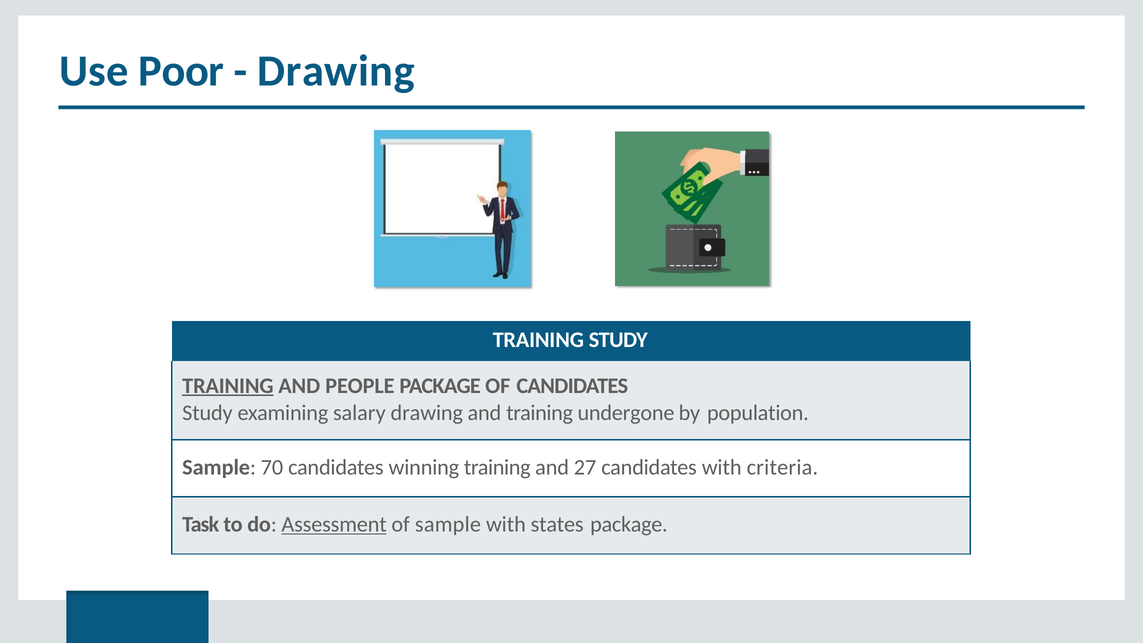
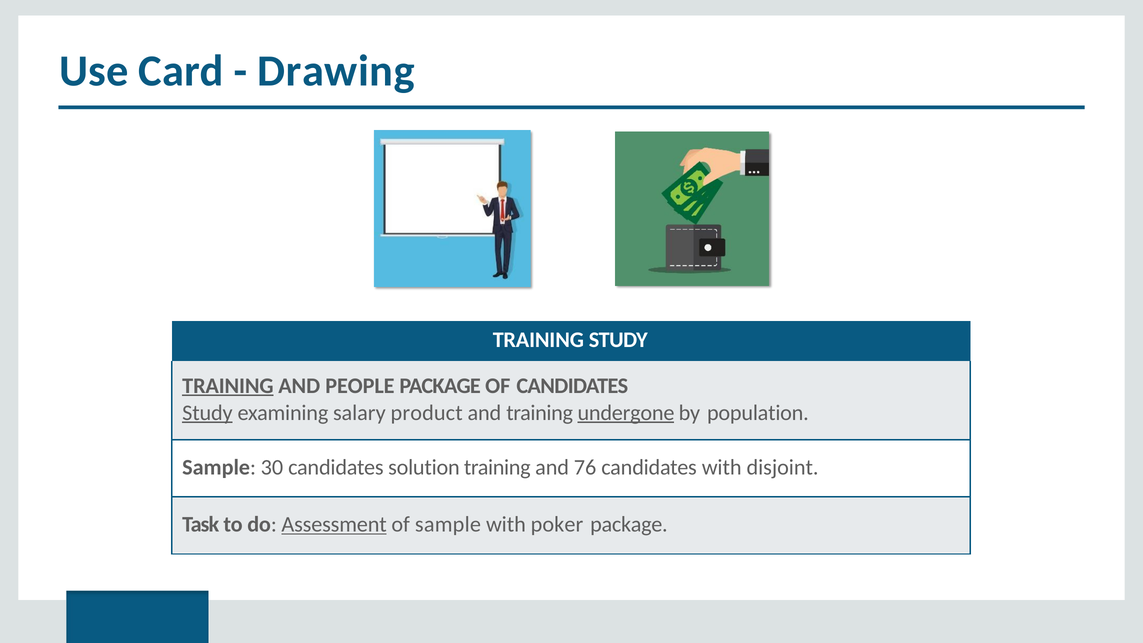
Poor: Poor -> Card
Study at (207, 413) underline: none -> present
salary drawing: drawing -> product
undergone underline: none -> present
70: 70 -> 30
winning: winning -> solution
27: 27 -> 76
criteria: criteria -> disjoint
states: states -> poker
